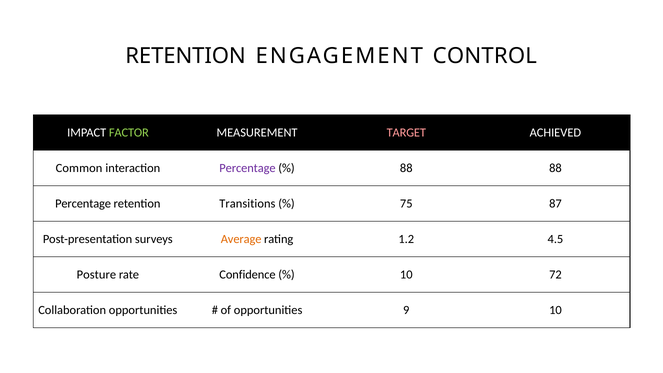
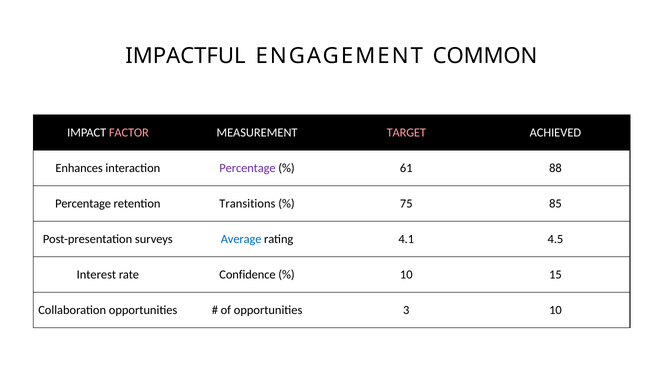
RETENTION at (186, 56): RETENTION -> IMPACTFUL
CONTROL: CONTROL -> COMMON
FACTOR colour: light green -> pink
Common: Common -> Enhances
88 at (406, 168): 88 -> 61
87: 87 -> 85
Average colour: orange -> blue
1.2: 1.2 -> 4.1
Posture: Posture -> Interest
72: 72 -> 15
9: 9 -> 3
